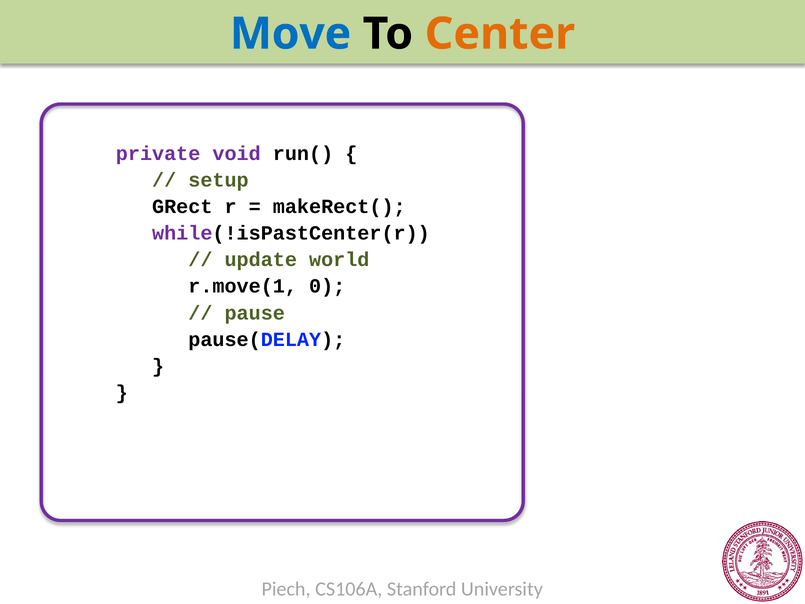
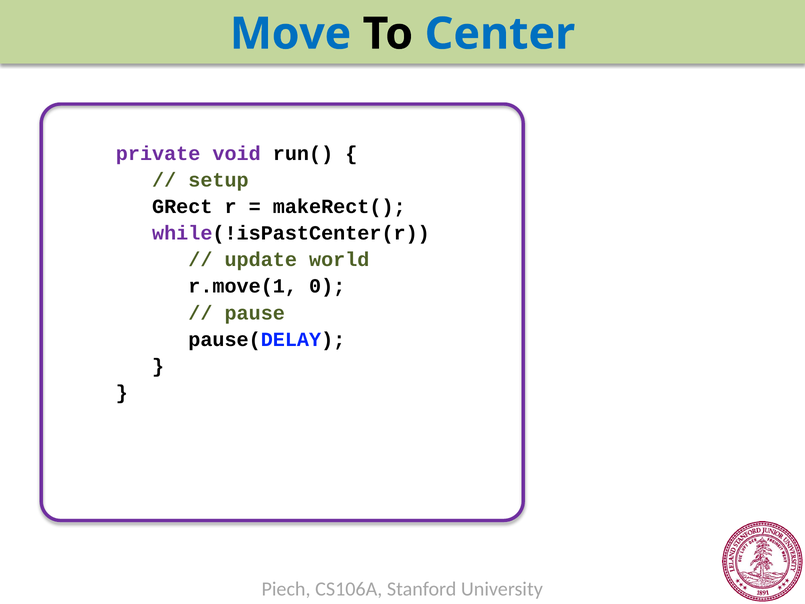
Center colour: orange -> blue
